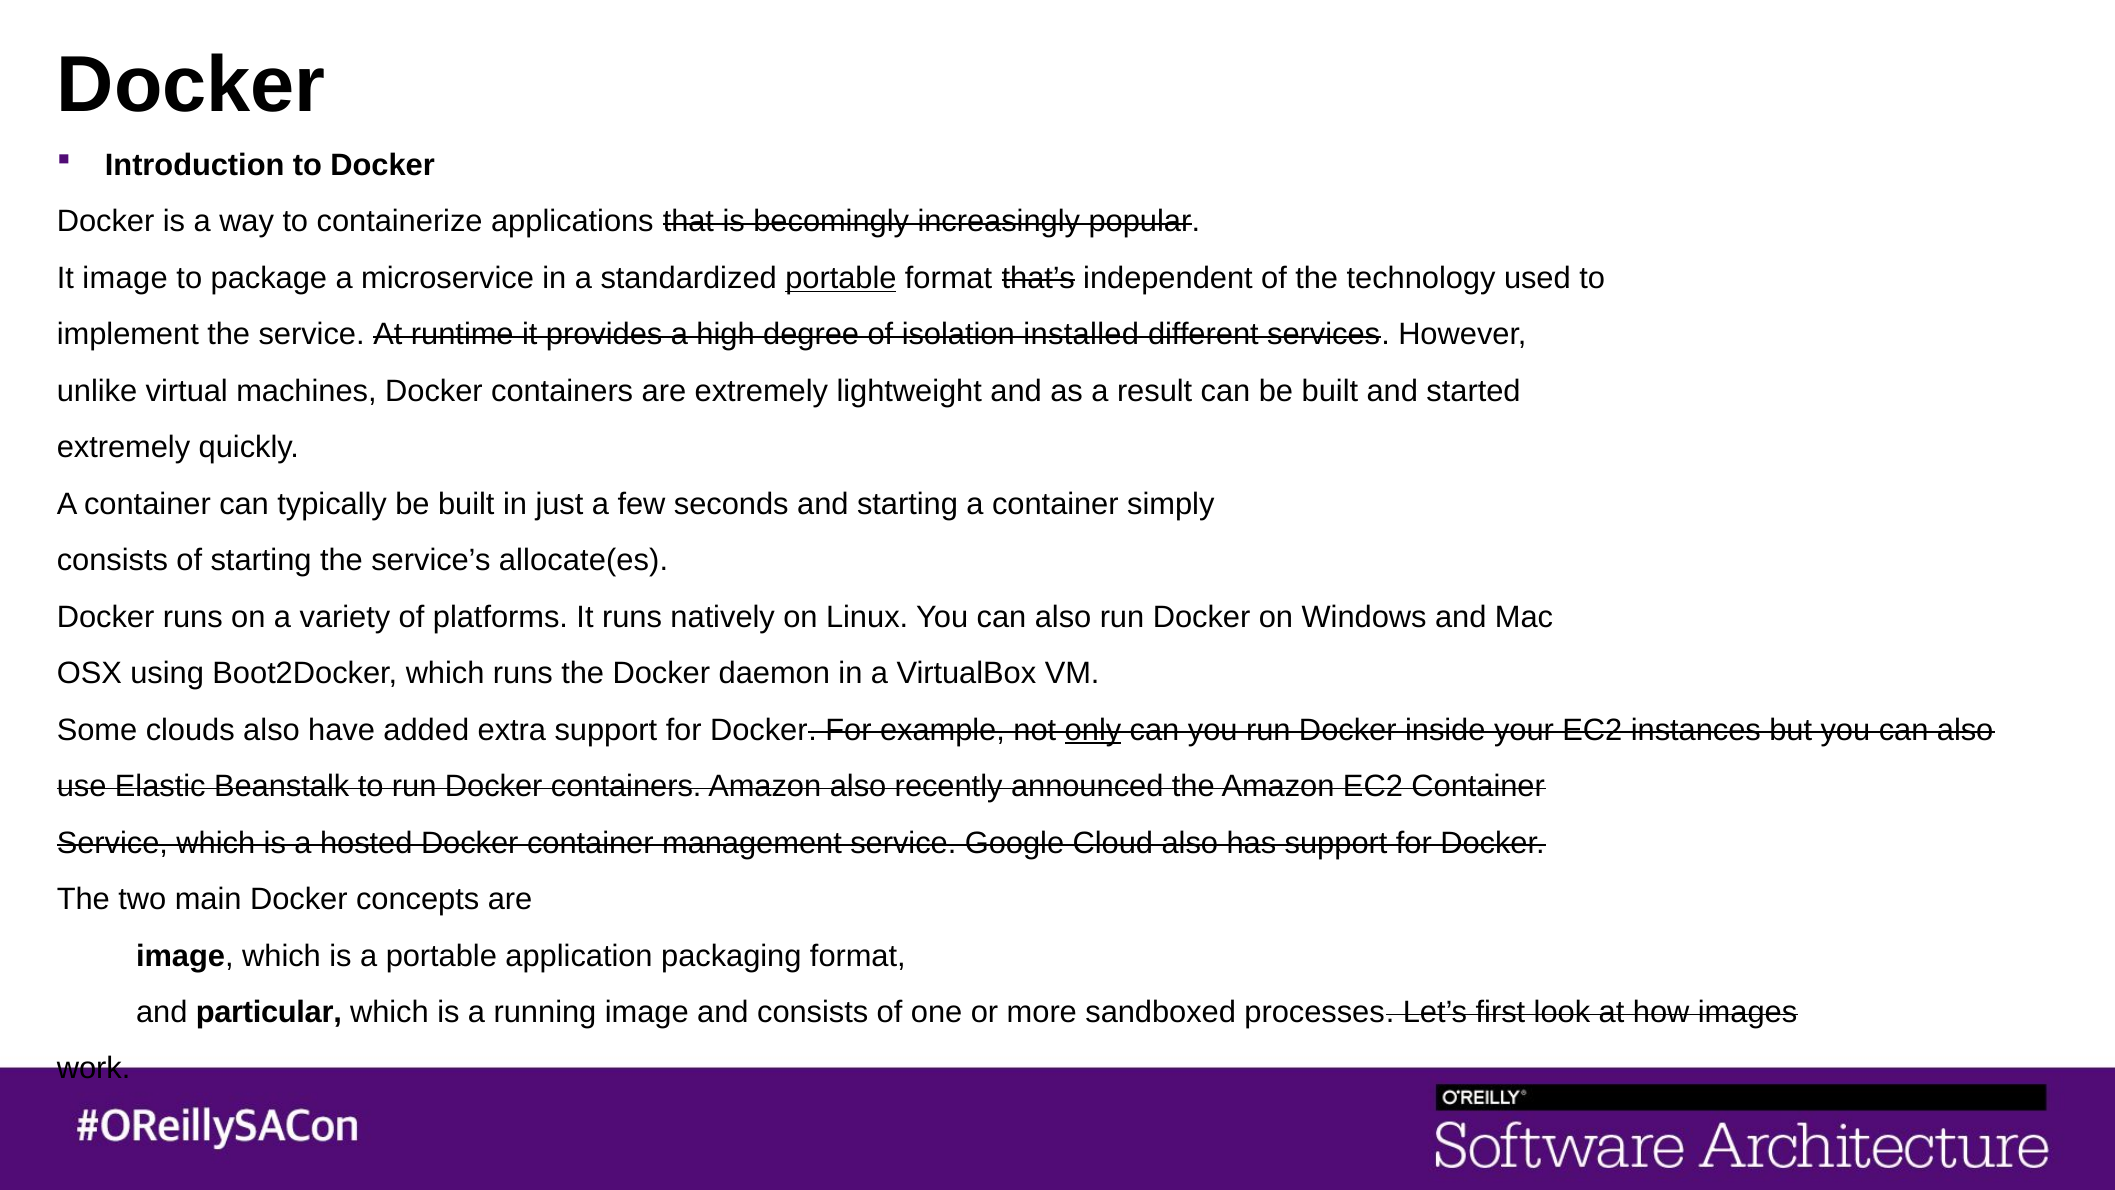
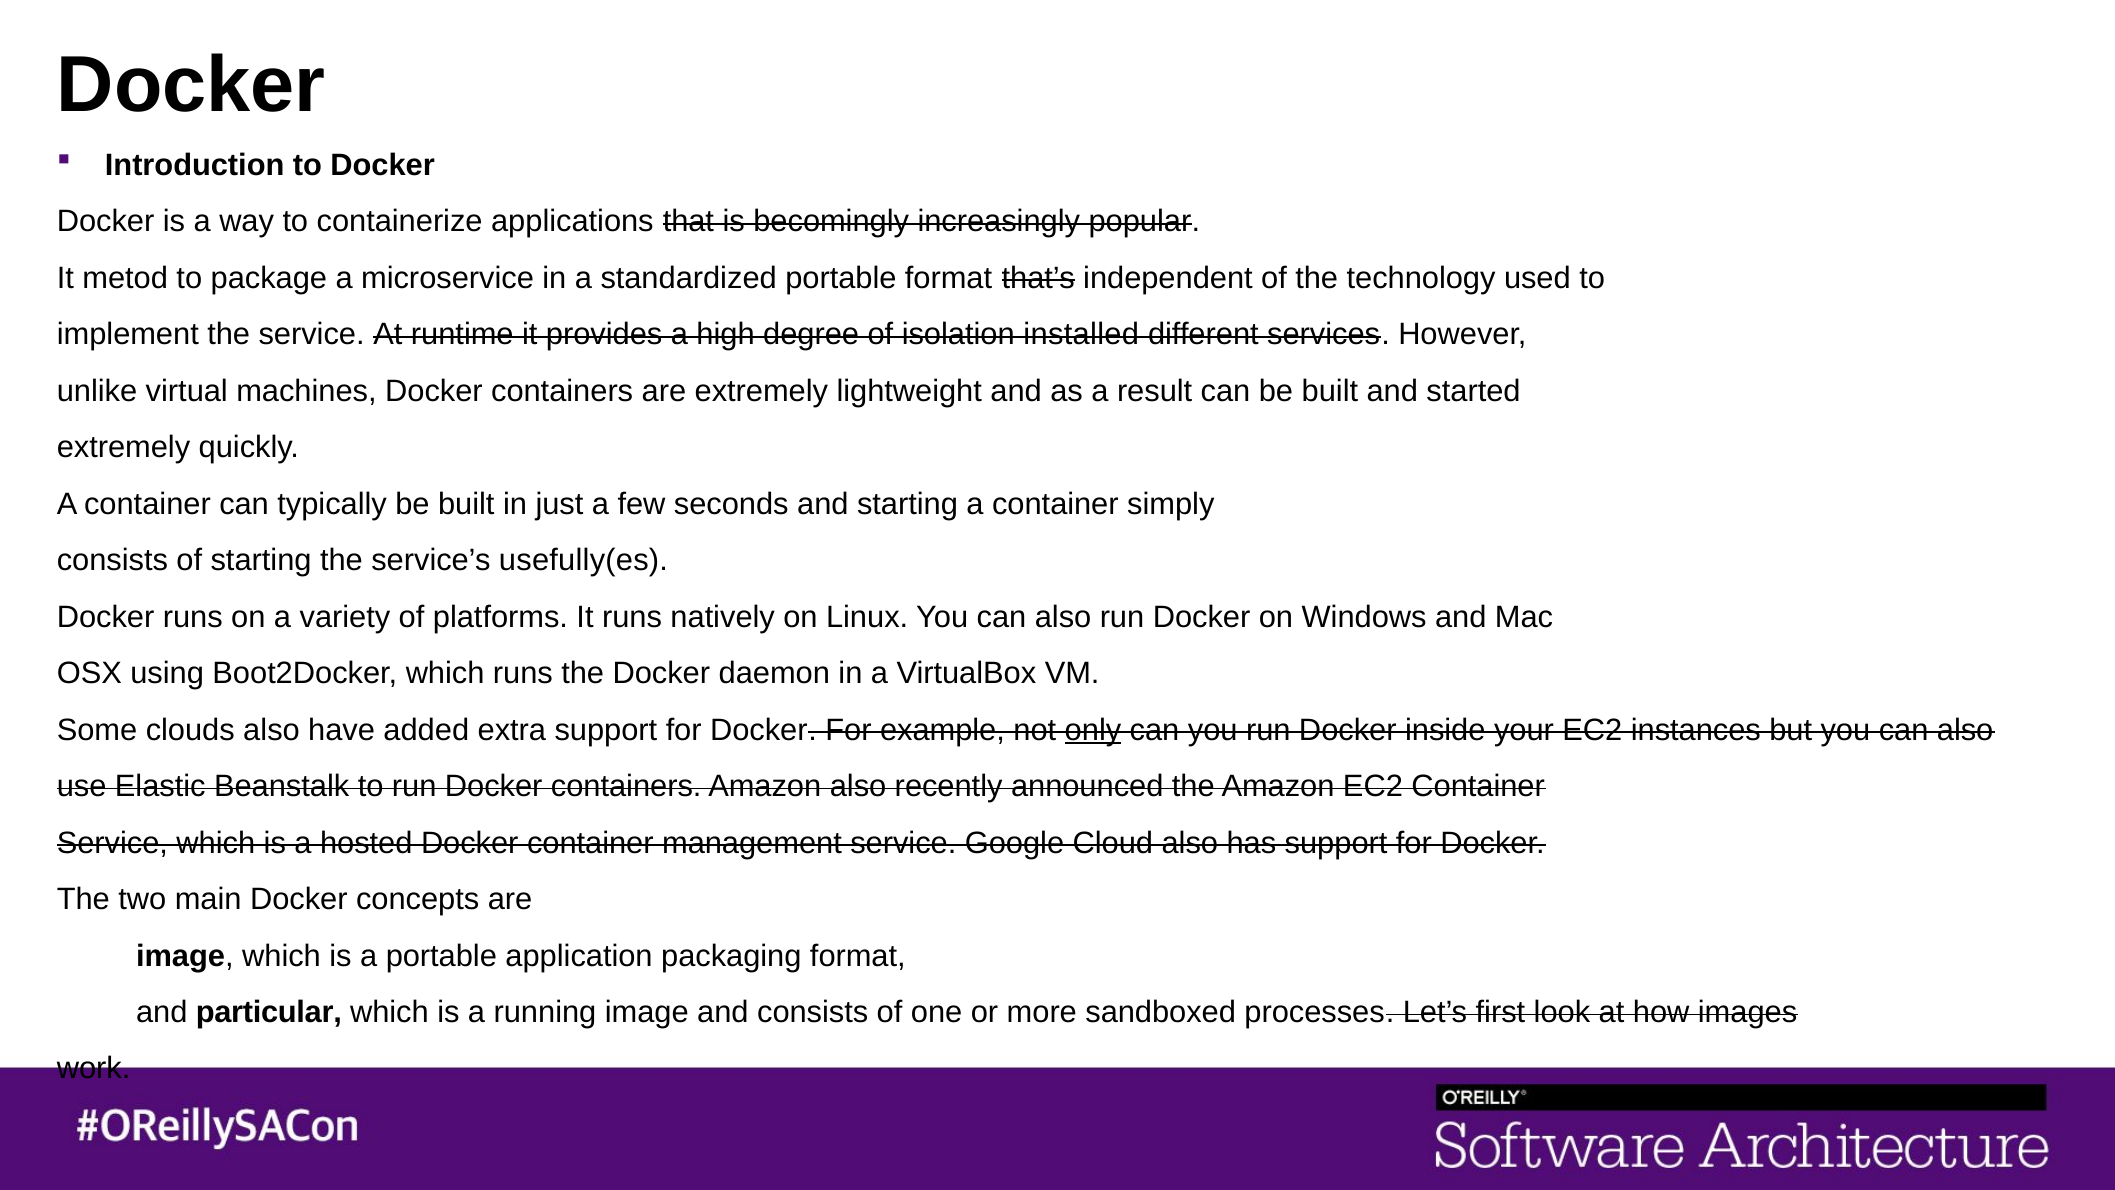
It image: image -> metod
portable at (841, 278) underline: present -> none
allocate(es: allocate(es -> usefully(es
